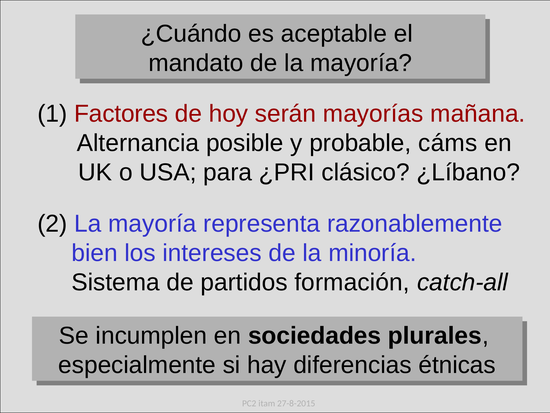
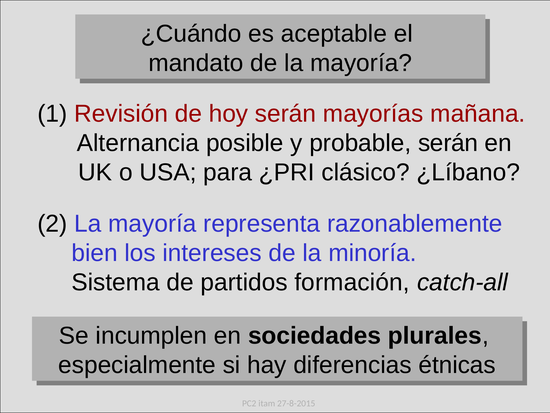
Factores: Factores -> Revisión
probable cáms: cáms -> serán
